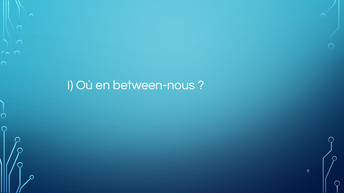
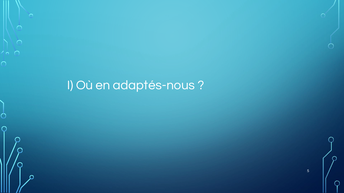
between-nous: between-nous -> adaptés-nous
